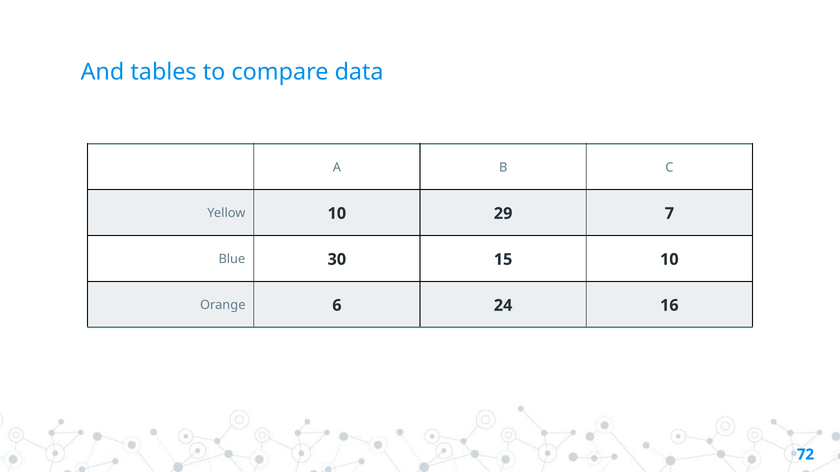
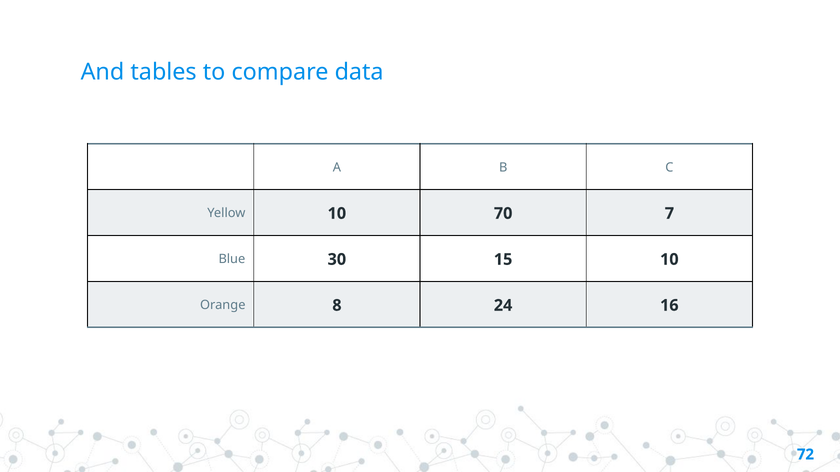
29: 29 -> 70
6: 6 -> 8
